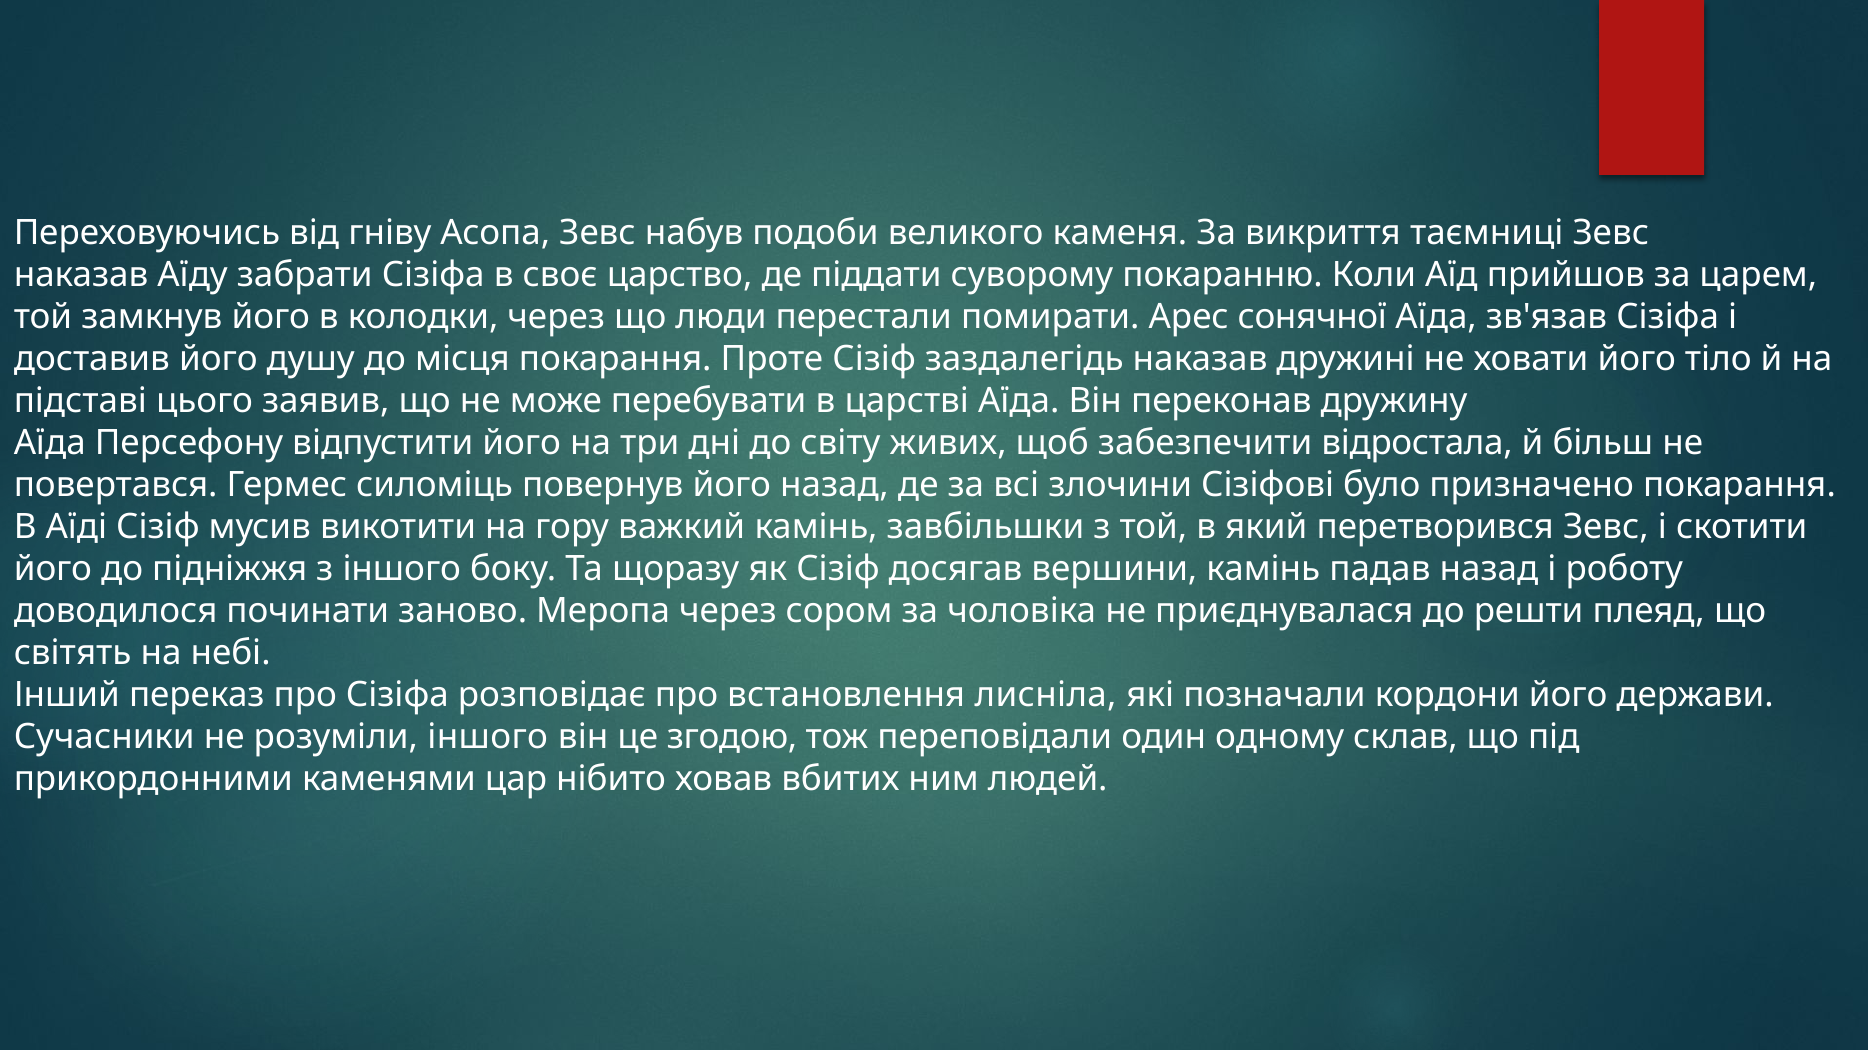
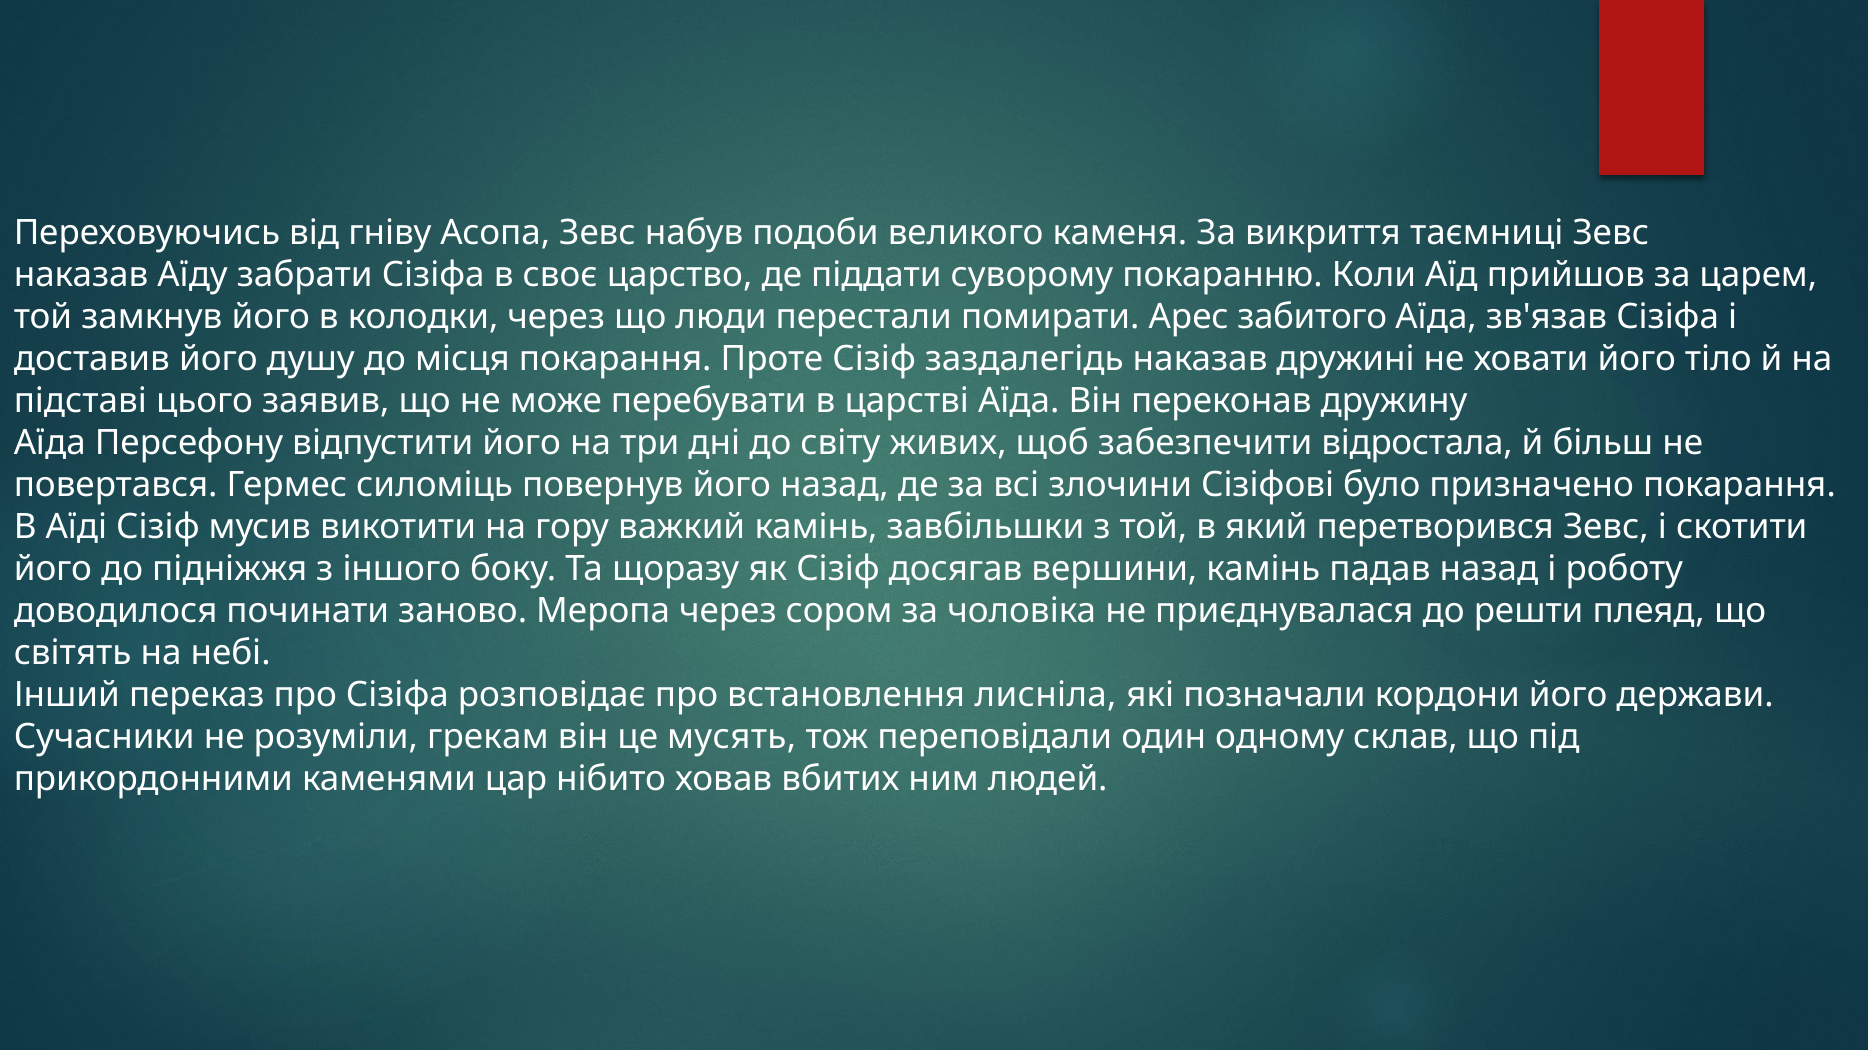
сонячної: сонячної -> забитого
розуміли іншого: іншого -> грекам
згодою: згодою -> мусять
